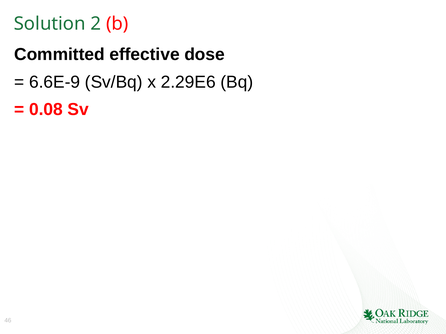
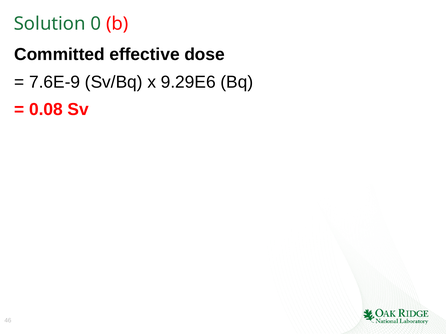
2: 2 -> 0
6.6E‐9: 6.6E‐9 -> 7.6E‐9
2.29E6: 2.29E6 -> 9.29E6
